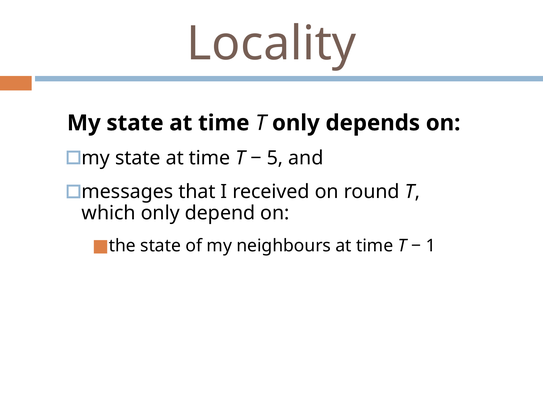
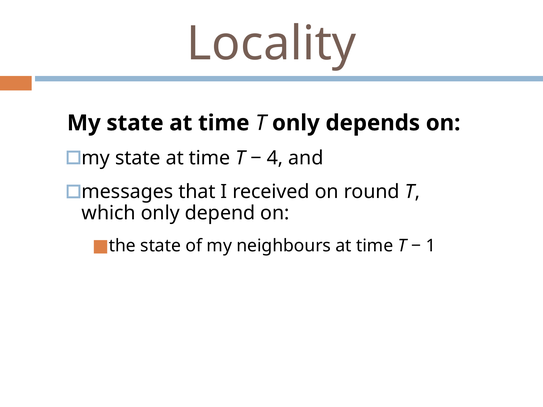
5 at (275, 158): 5 -> 4
